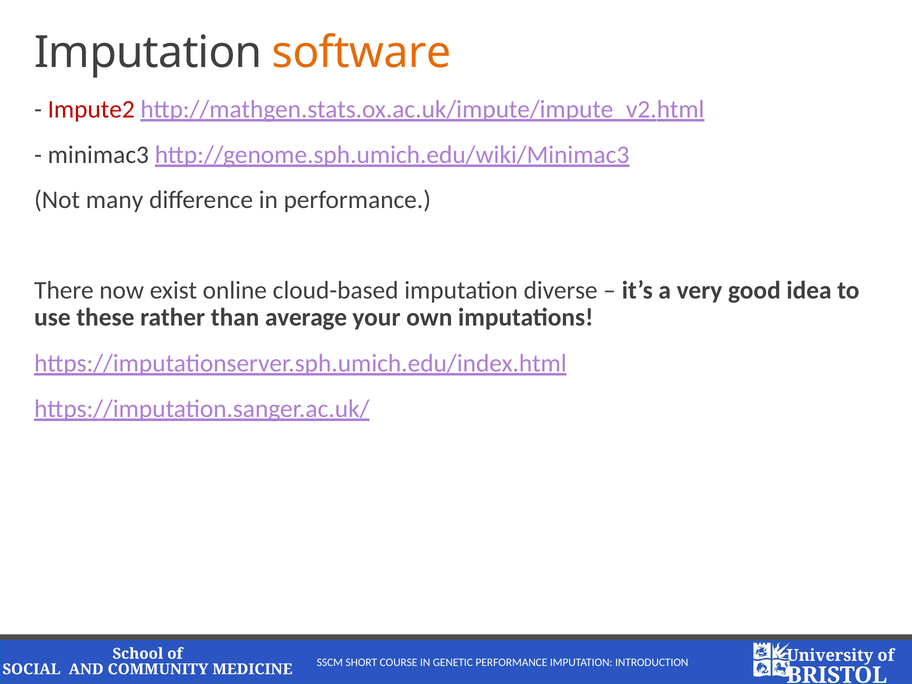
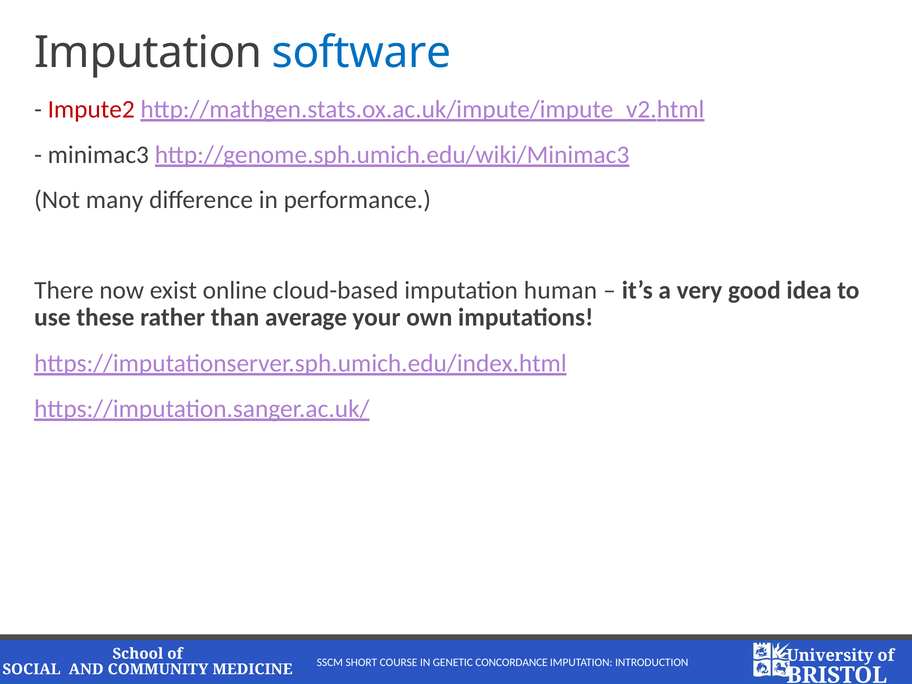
software colour: orange -> blue
diverse: diverse -> human
GENETIC PERFORMANCE: PERFORMANCE -> CONCORDANCE
